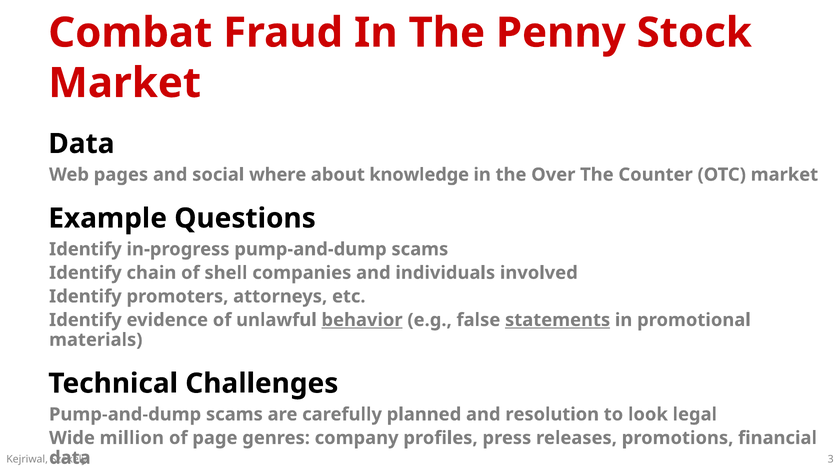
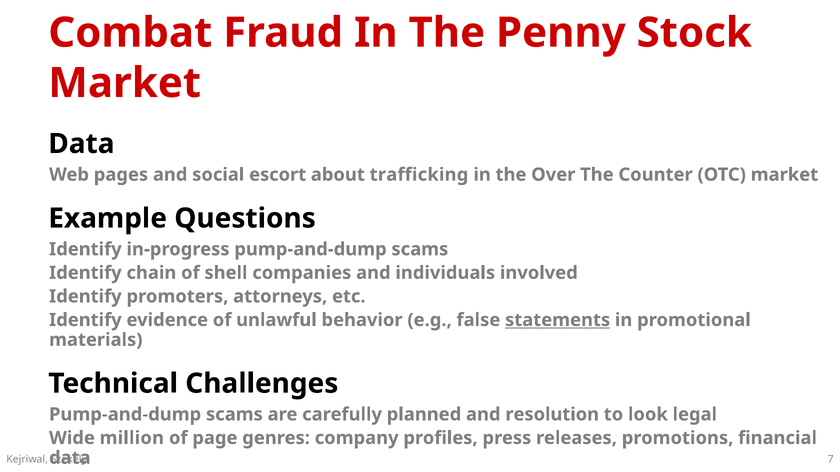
where: where -> escort
knowledge: knowledge -> trafficking
behavior underline: present -> none
3: 3 -> 7
